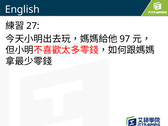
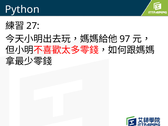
English: English -> Python
